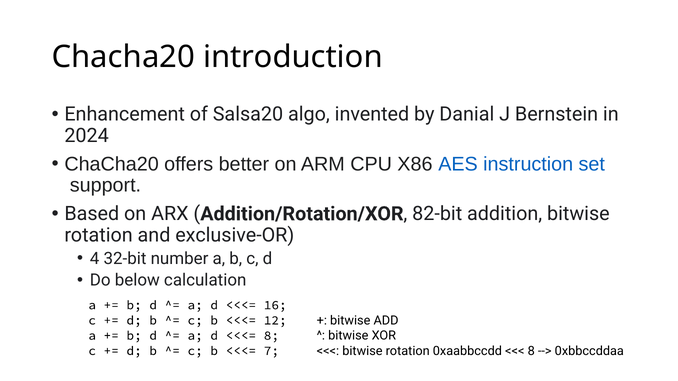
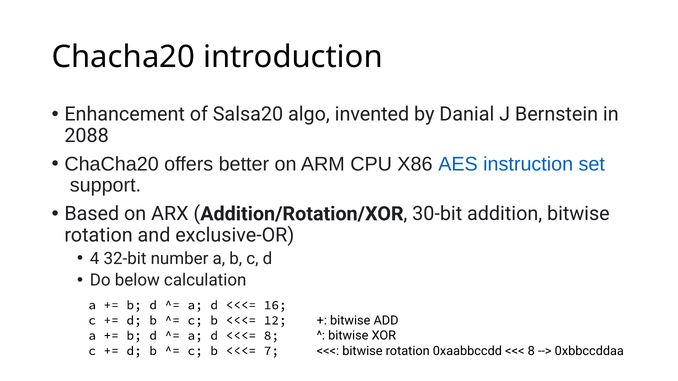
2024: 2024 -> 2088
82-bit: 82-bit -> 30-bit
